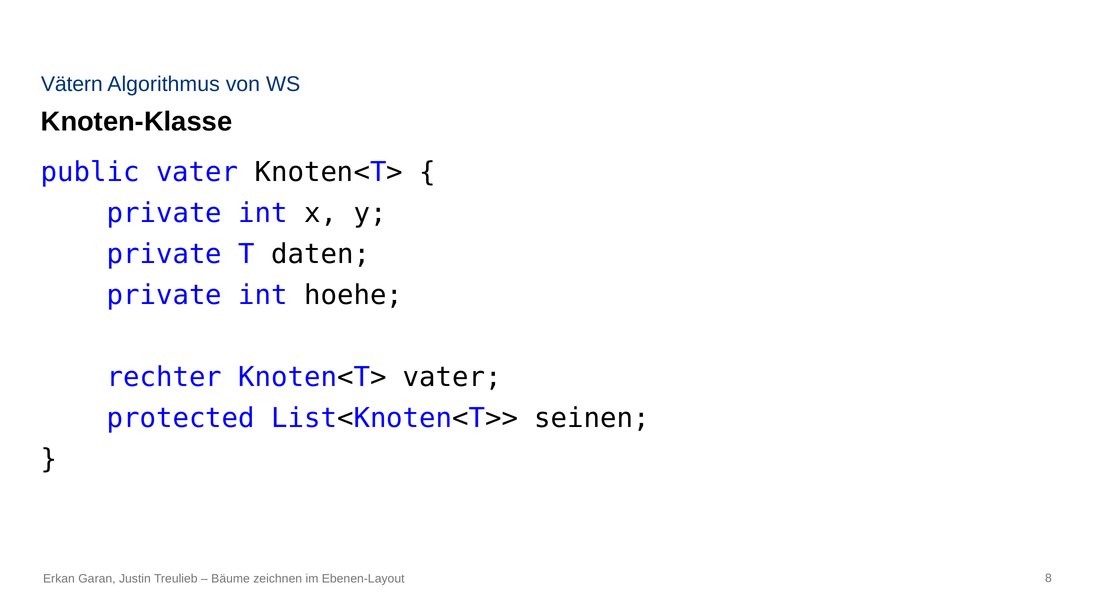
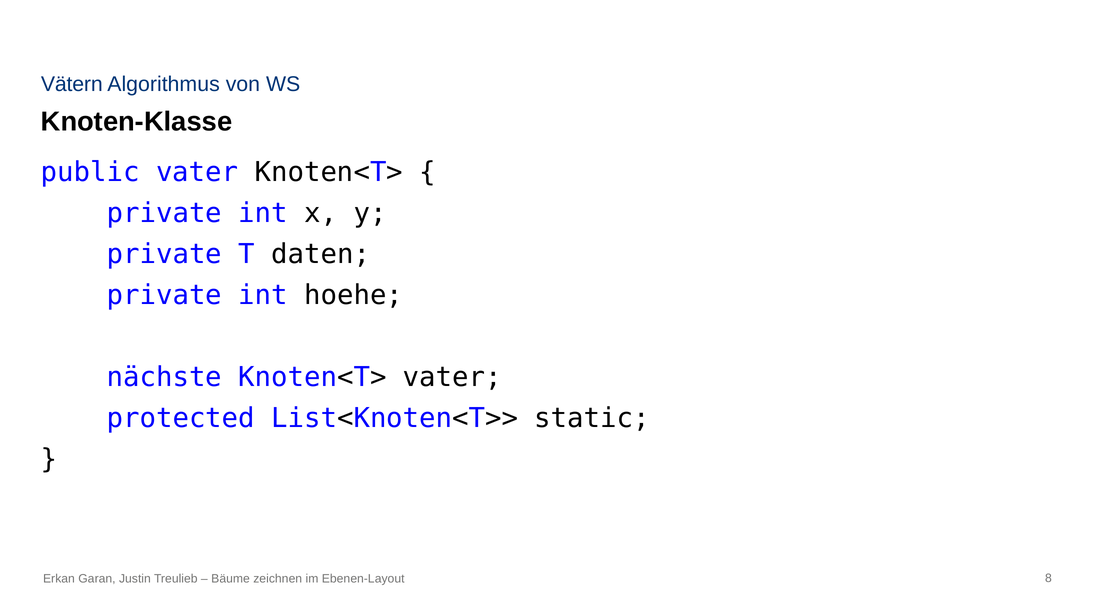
rechter: rechter -> nächste
seinen: seinen -> static
